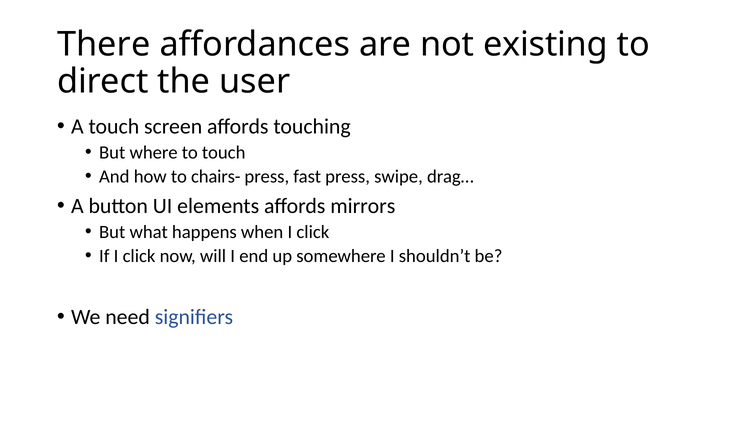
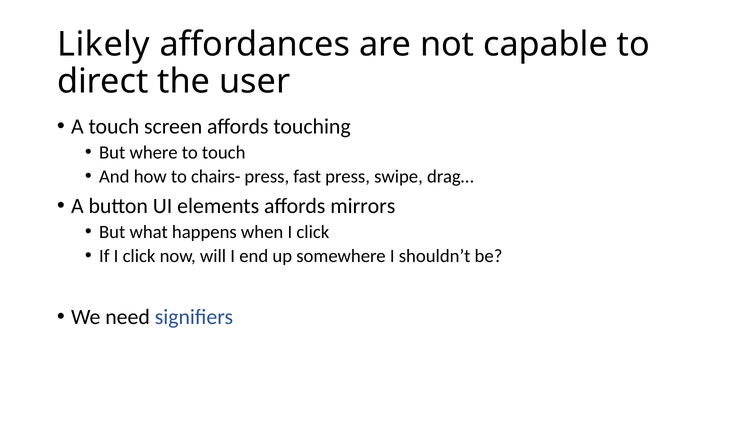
There: There -> Likely
existing: existing -> capable
